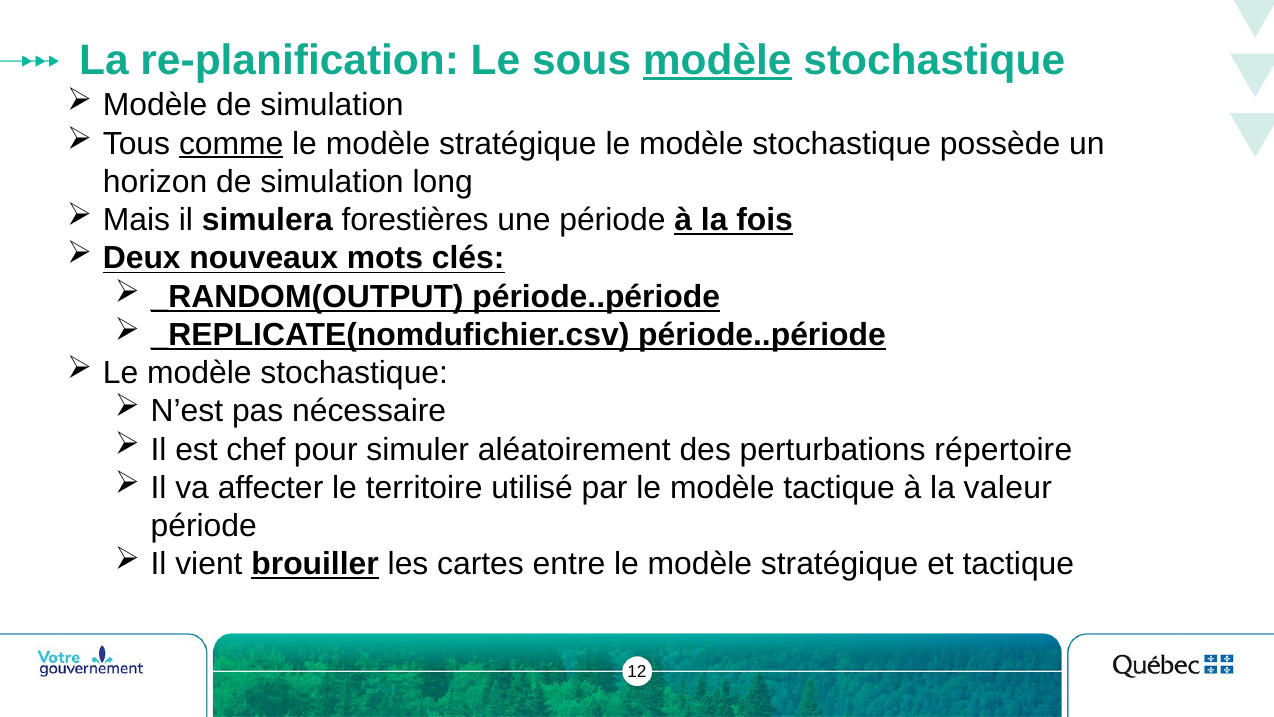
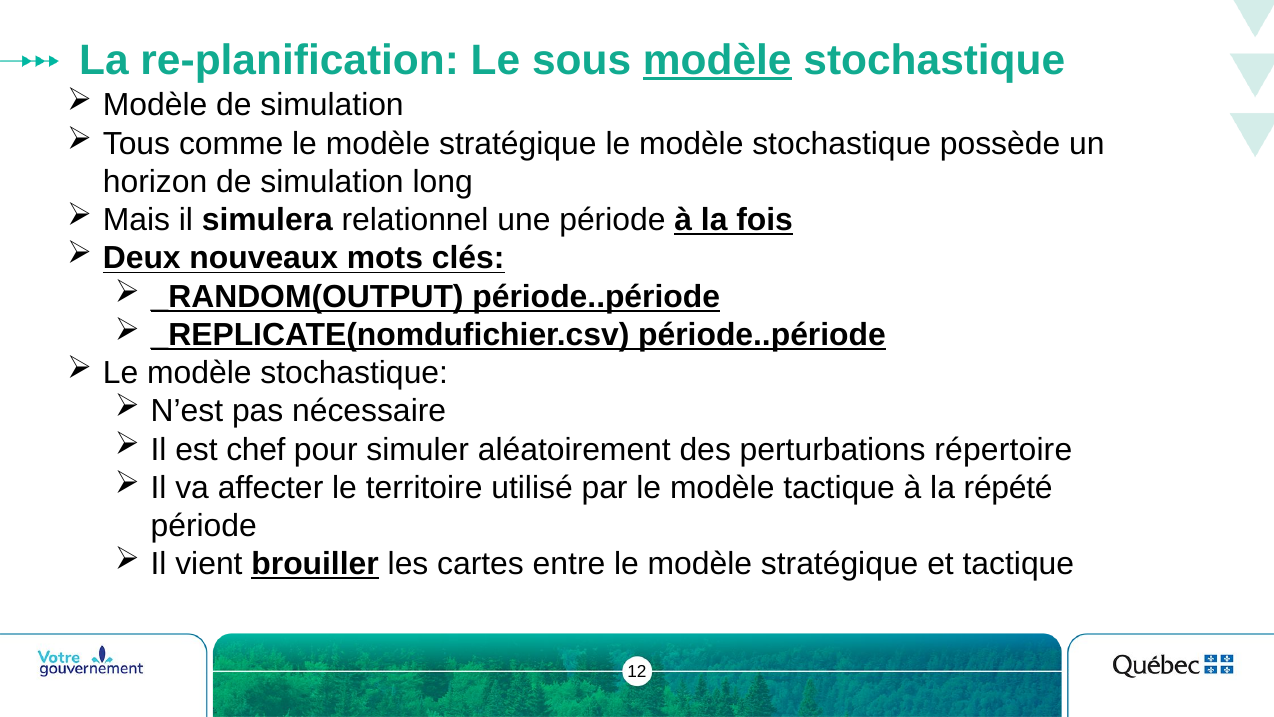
comme underline: present -> none
forestières: forestières -> relationnel
valeur: valeur -> répété
